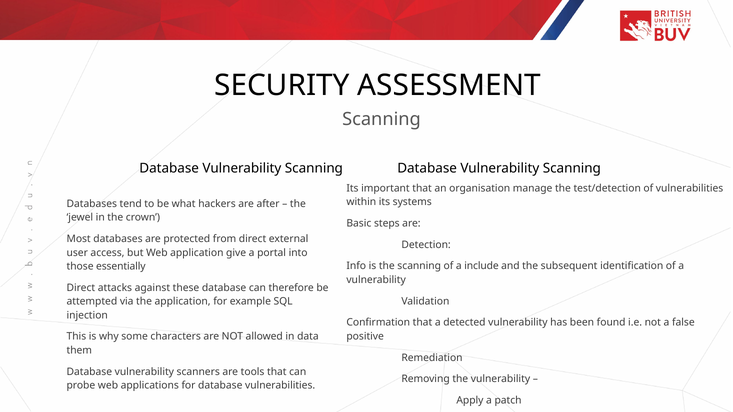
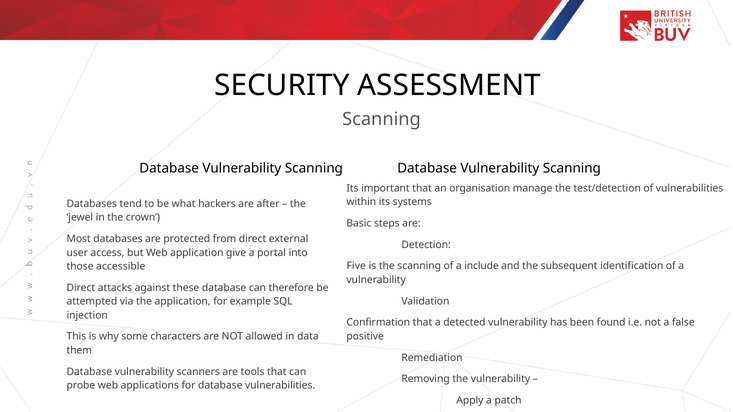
Info: Info -> Five
essentially: essentially -> accessible
